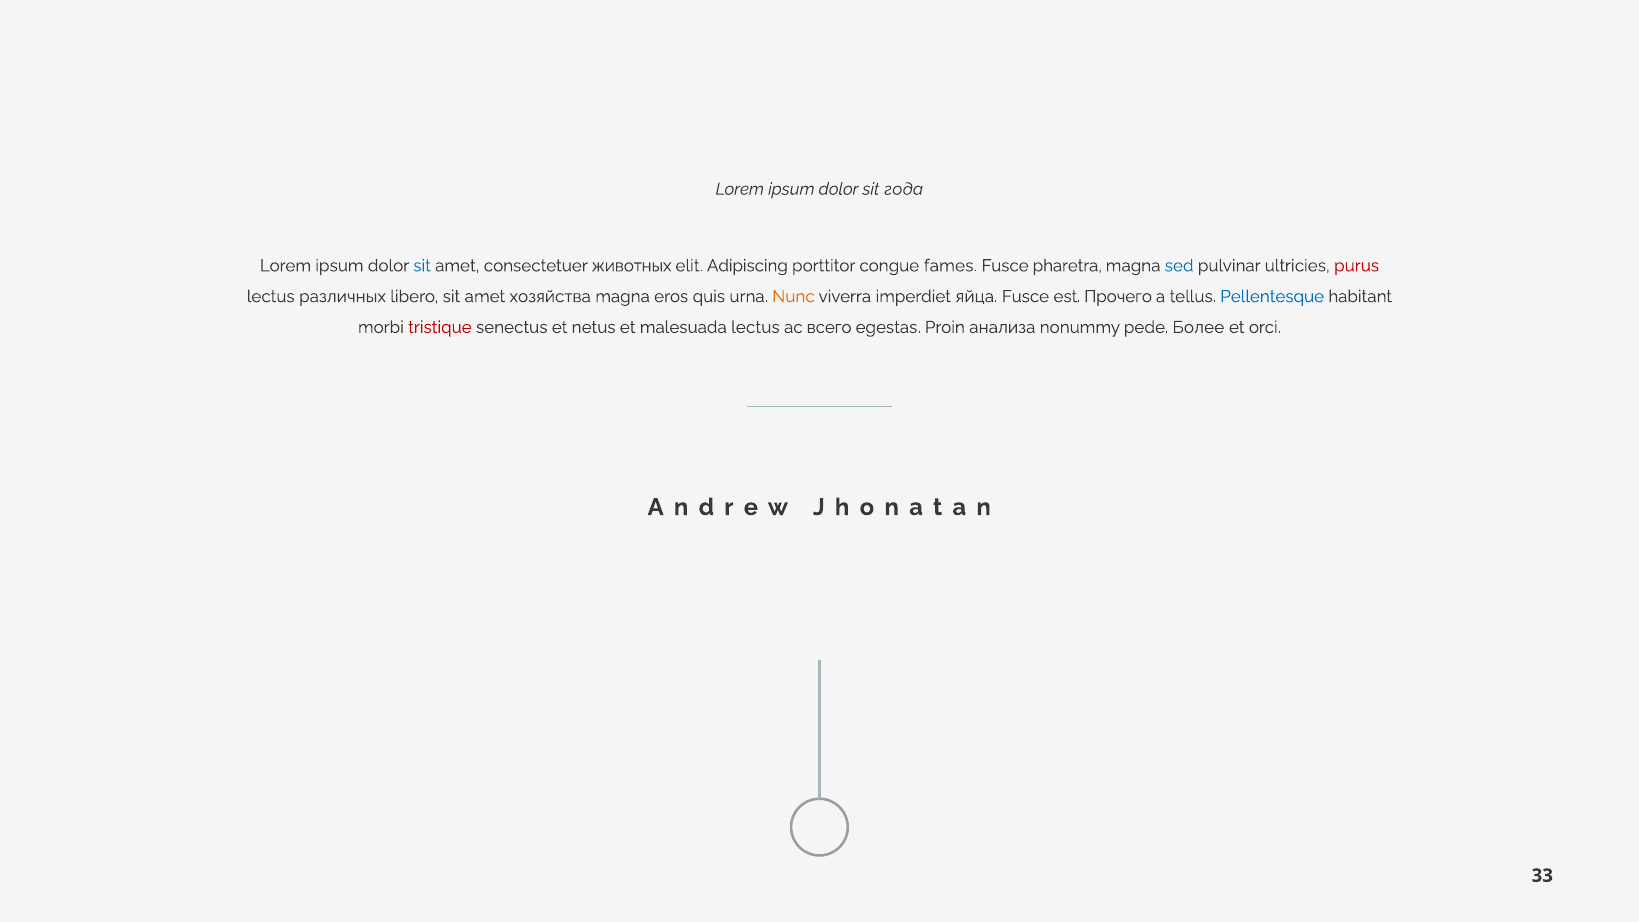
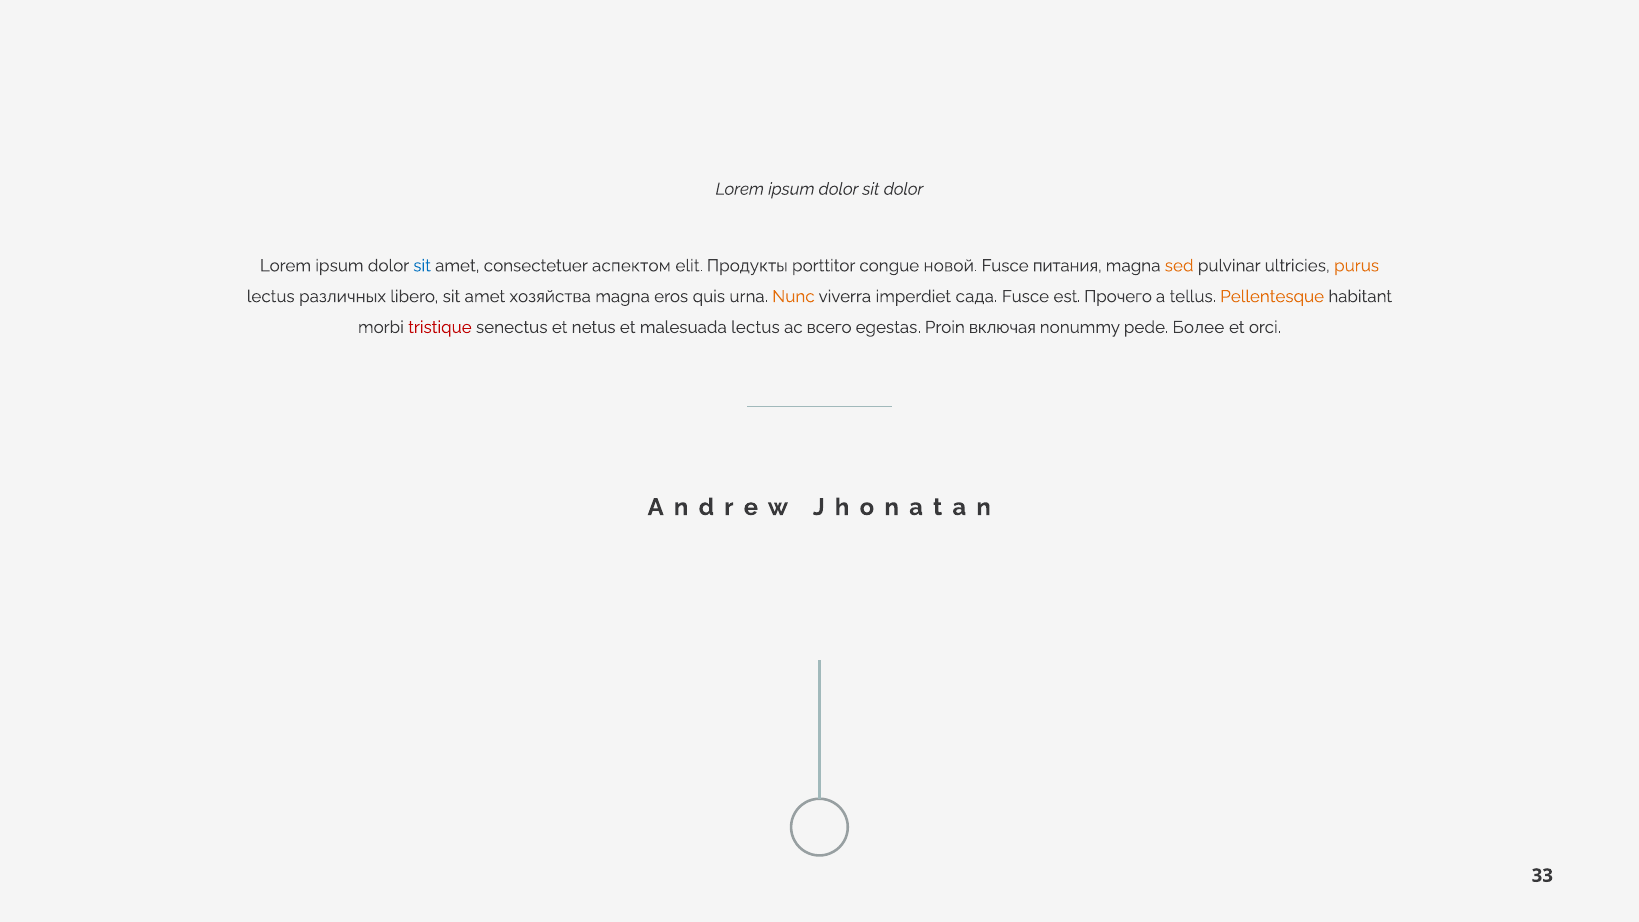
sit года: года -> dolor
животных: животных -> аспектом
Adipiscing: Adipiscing -> Продукты
fames: fames -> новой
pharetra: pharetra -> питания
sed colour: blue -> orange
purus colour: red -> orange
яйца: яйца -> сада
Pellentesque colour: blue -> orange
анализа: анализа -> включая
